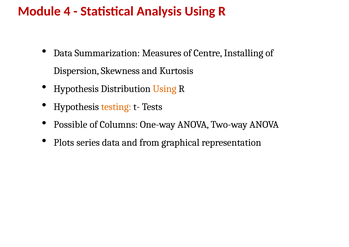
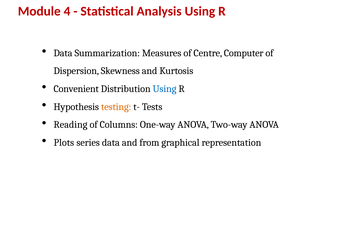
Installing: Installing -> Computer
Hypothesis at (76, 89): Hypothesis -> Convenient
Using at (165, 89) colour: orange -> blue
Possible: Possible -> Reading
